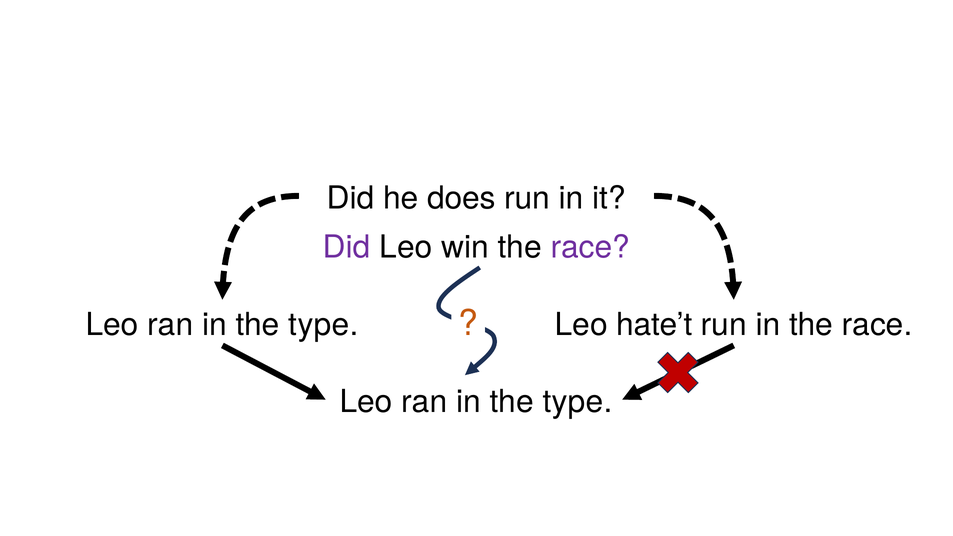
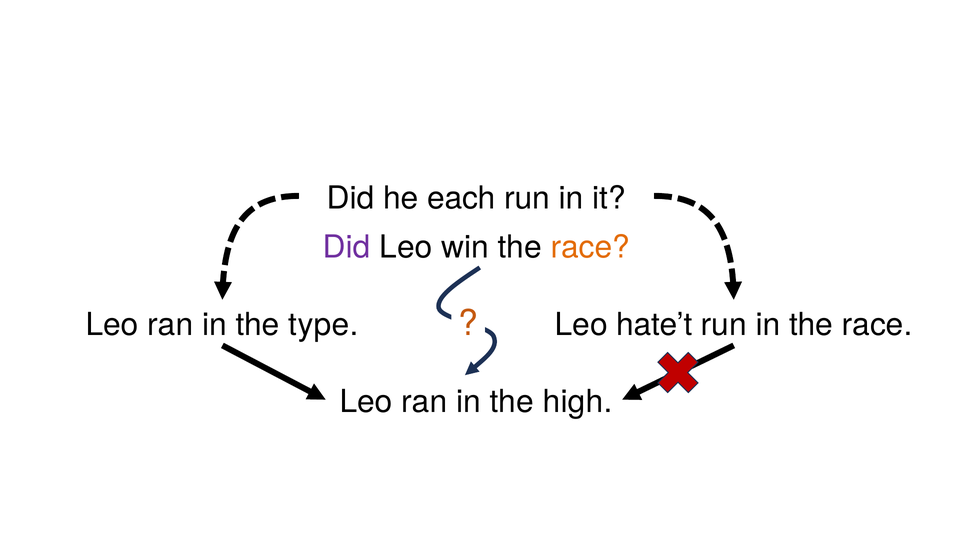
does: does -> each
race at (590, 247) colour: purple -> orange
type at (578, 402): type -> high
